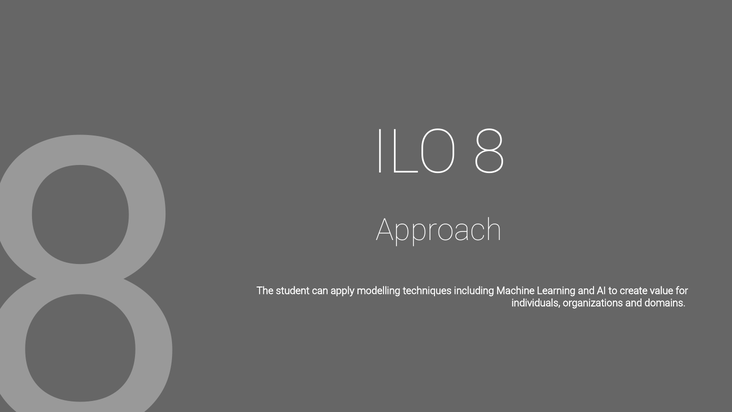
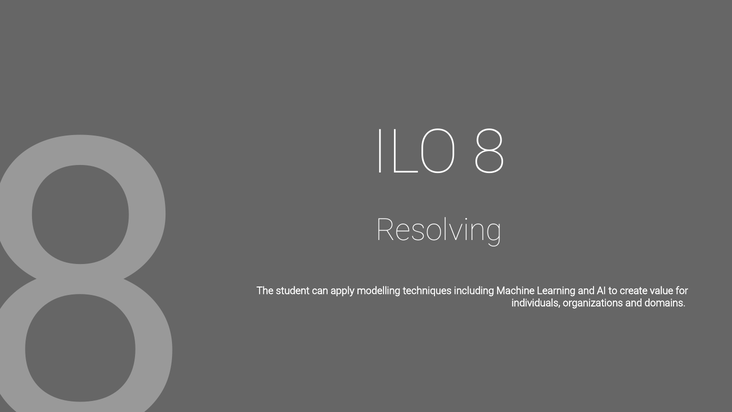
Approach: Approach -> Resolving
